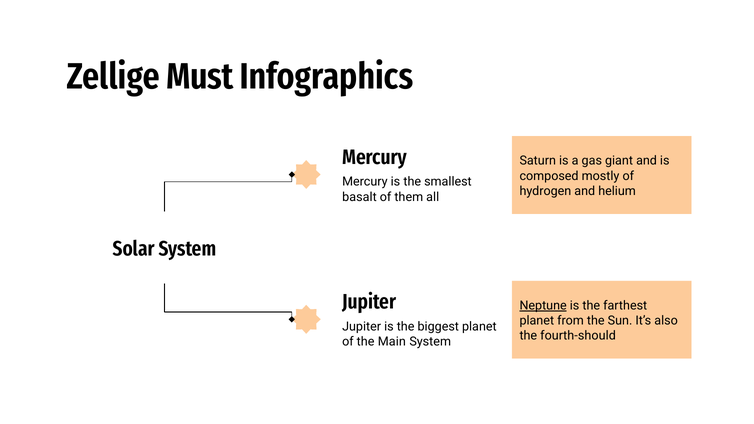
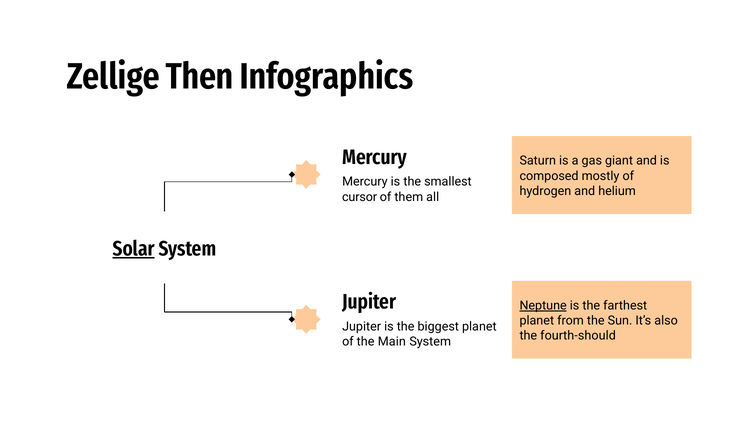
Must: Must -> Then
basalt: basalt -> cursor
Solar underline: none -> present
